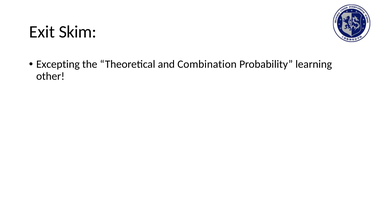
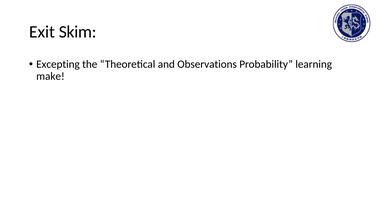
Combination: Combination -> Observations
other: other -> make
